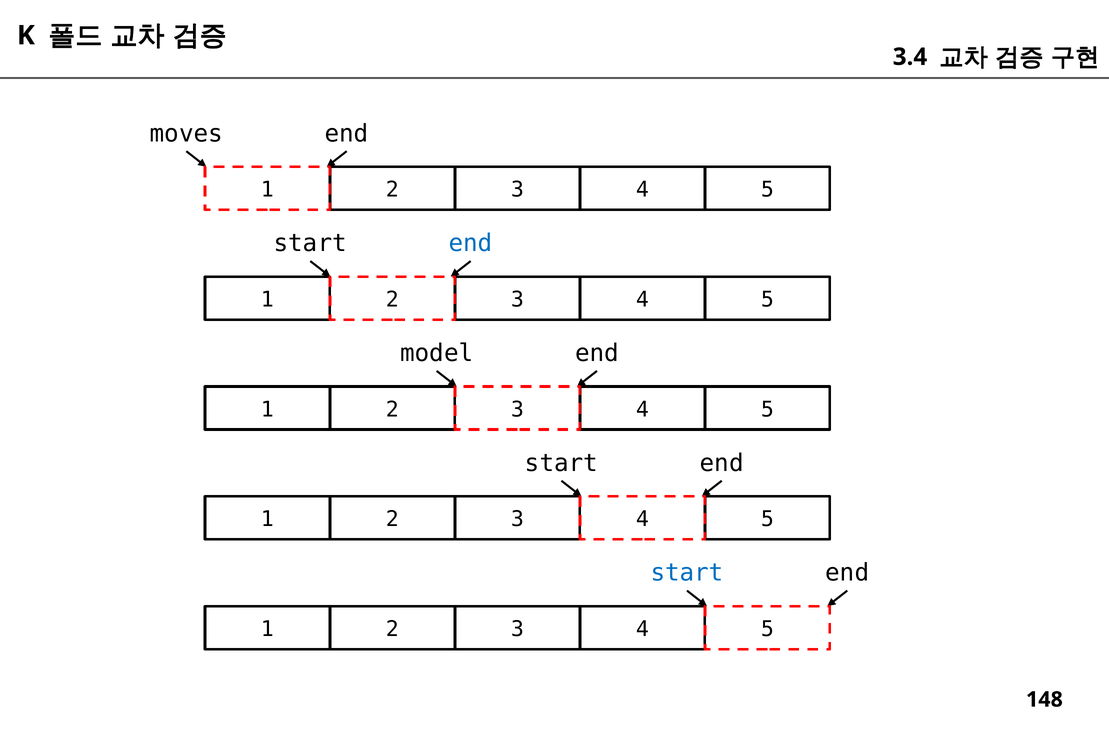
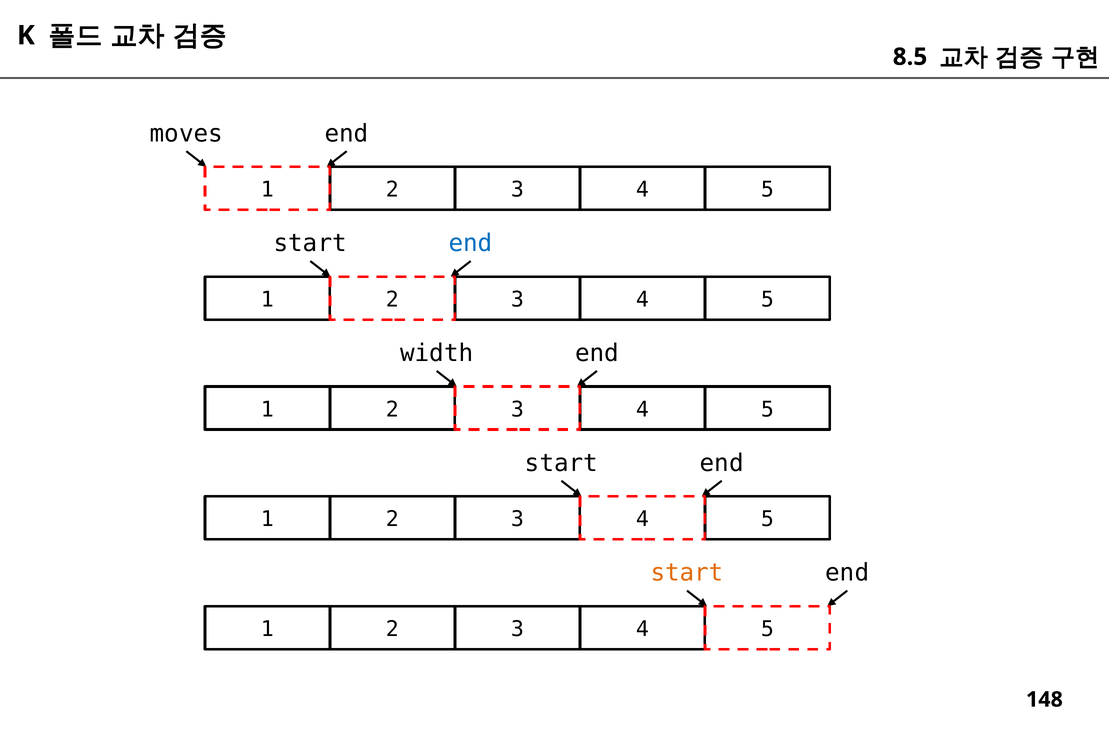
3.4: 3.4 -> 8.5
model: model -> width
start at (687, 573) colour: blue -> orange
